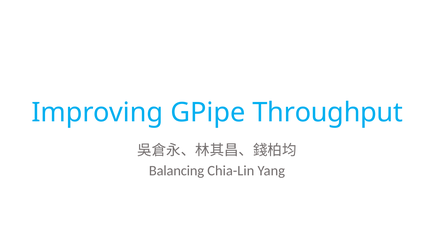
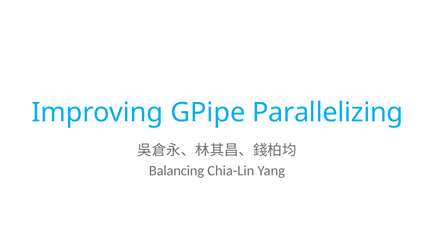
Throughput: Throughput -> Parallelizing
